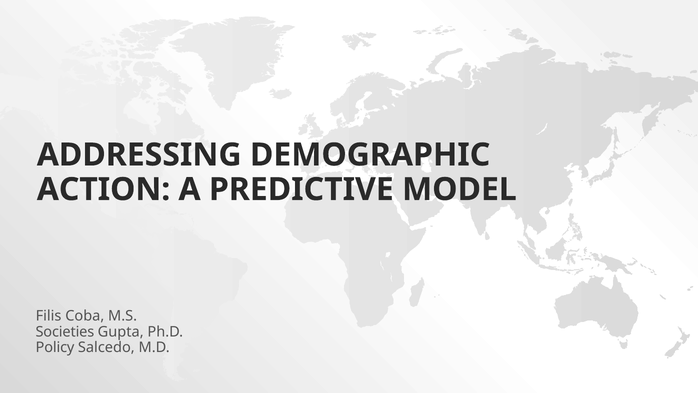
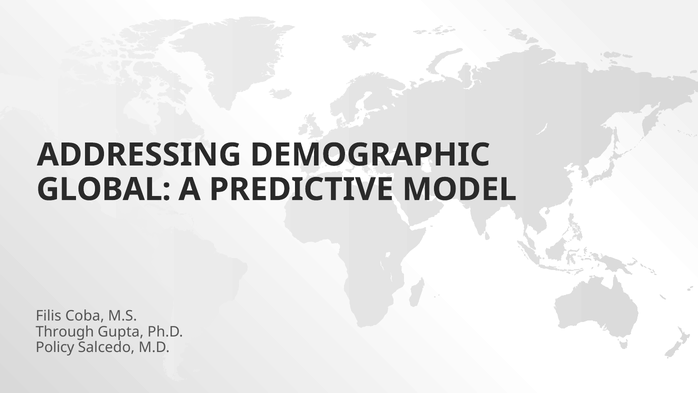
ACTION: ACTION -> GLOBAL
Societies: Societies -> Through
